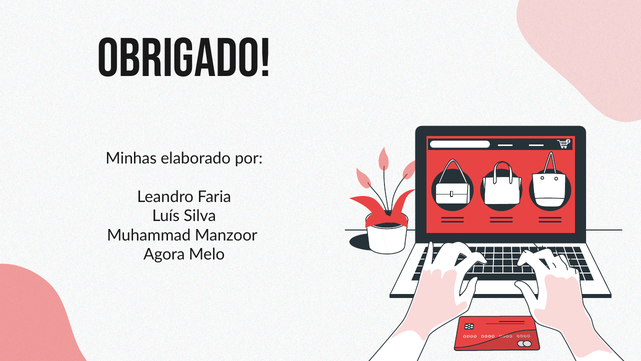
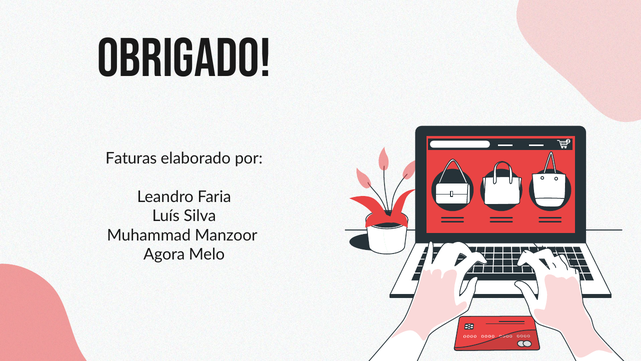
Minhas: Minhas -> Faturas
